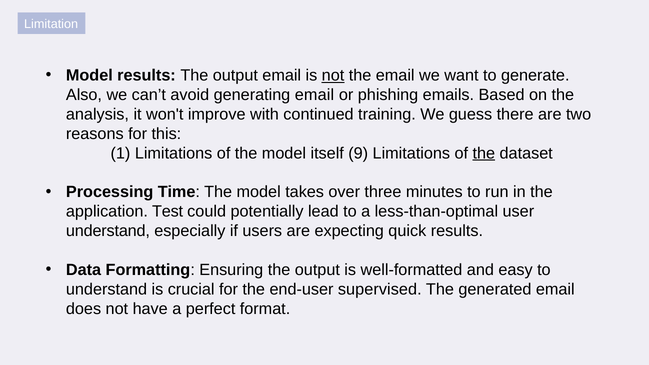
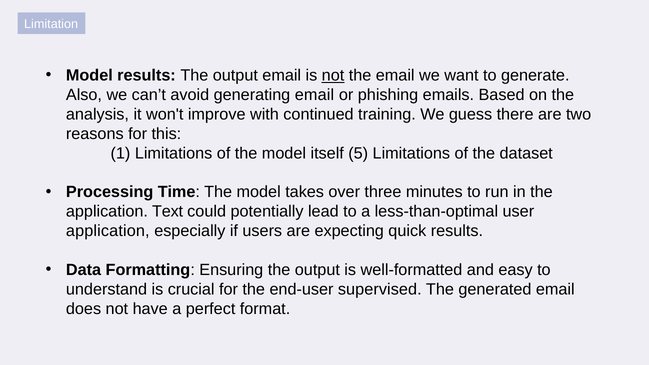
9: 9 -> 5
the at (484, 153) underline: present -> none
Test: Test -> Text
understand at (108, 231): understand -> application
